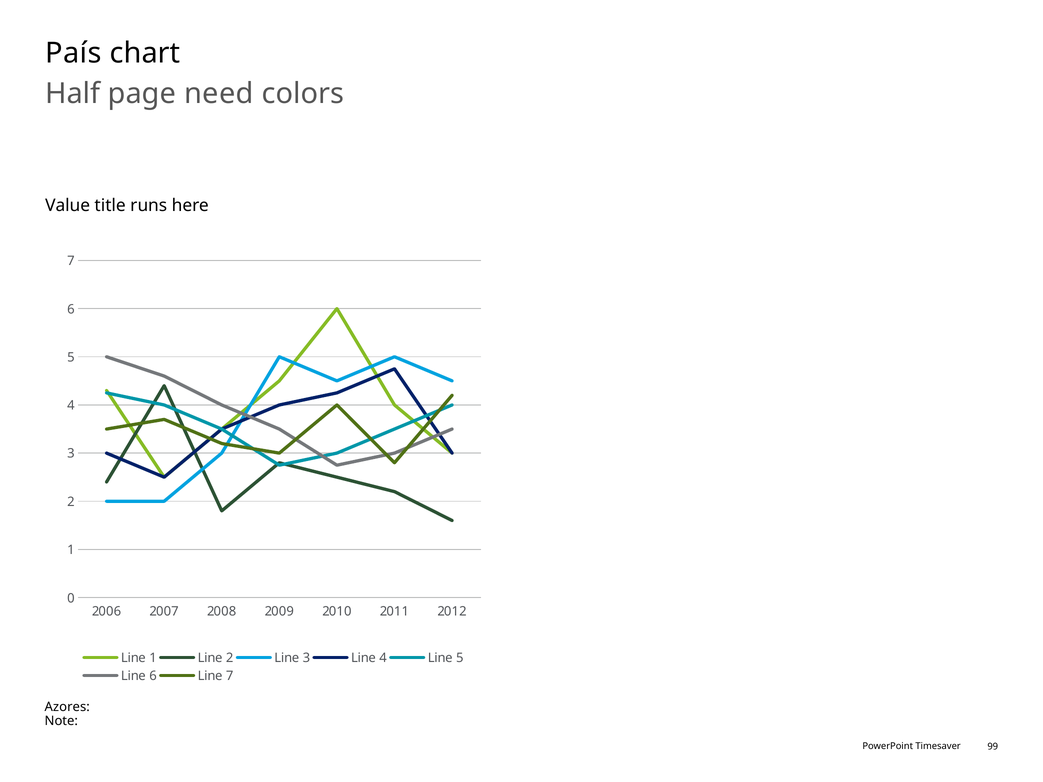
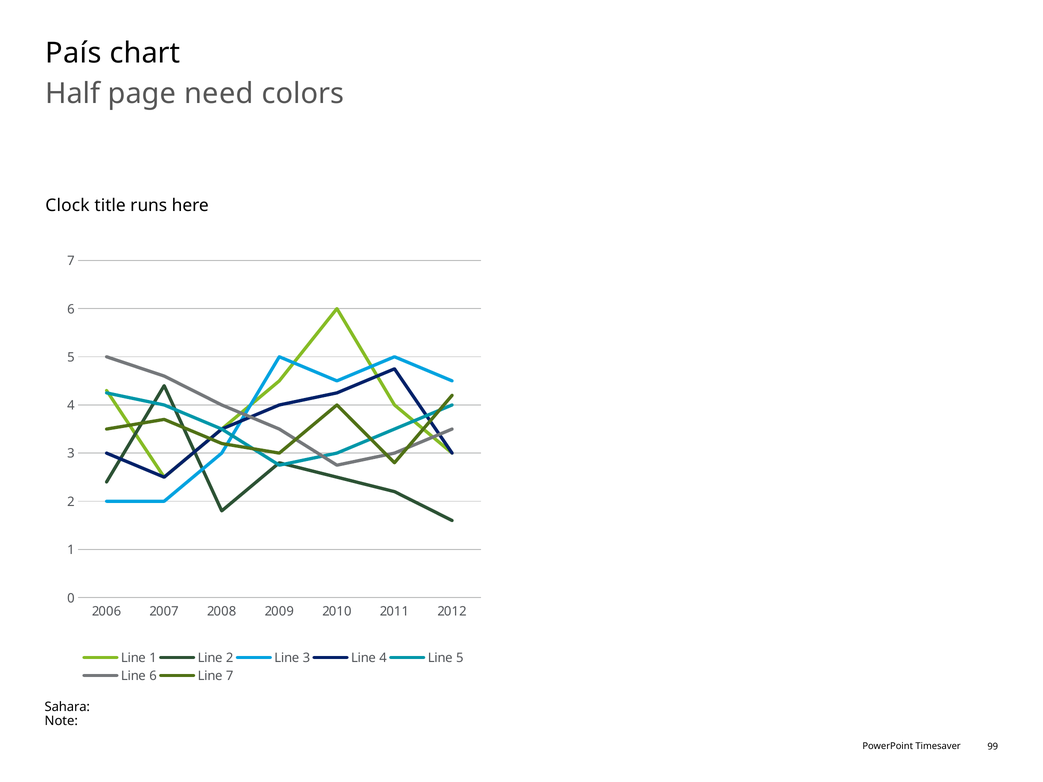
Value: Value -> Clock
Azores: Azores -> Sahara
